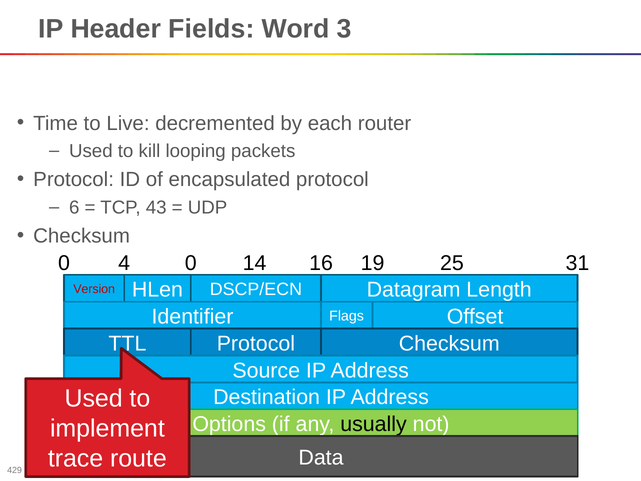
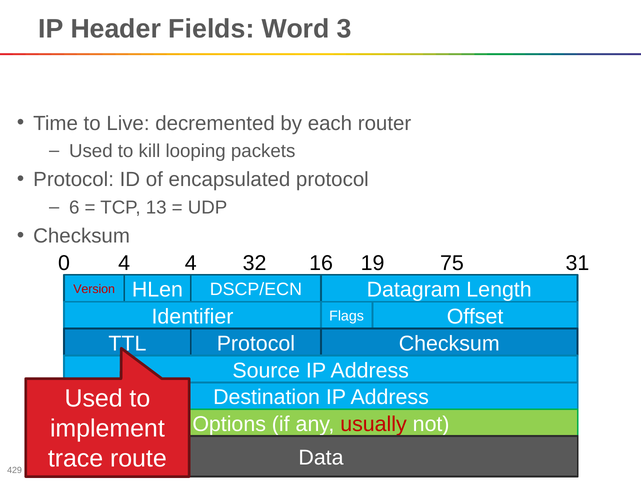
43: 43 -> 13
0 0: 0 -> 4
14: 14 -> 32
25: 25 -> 75
usually colour: black -> red
